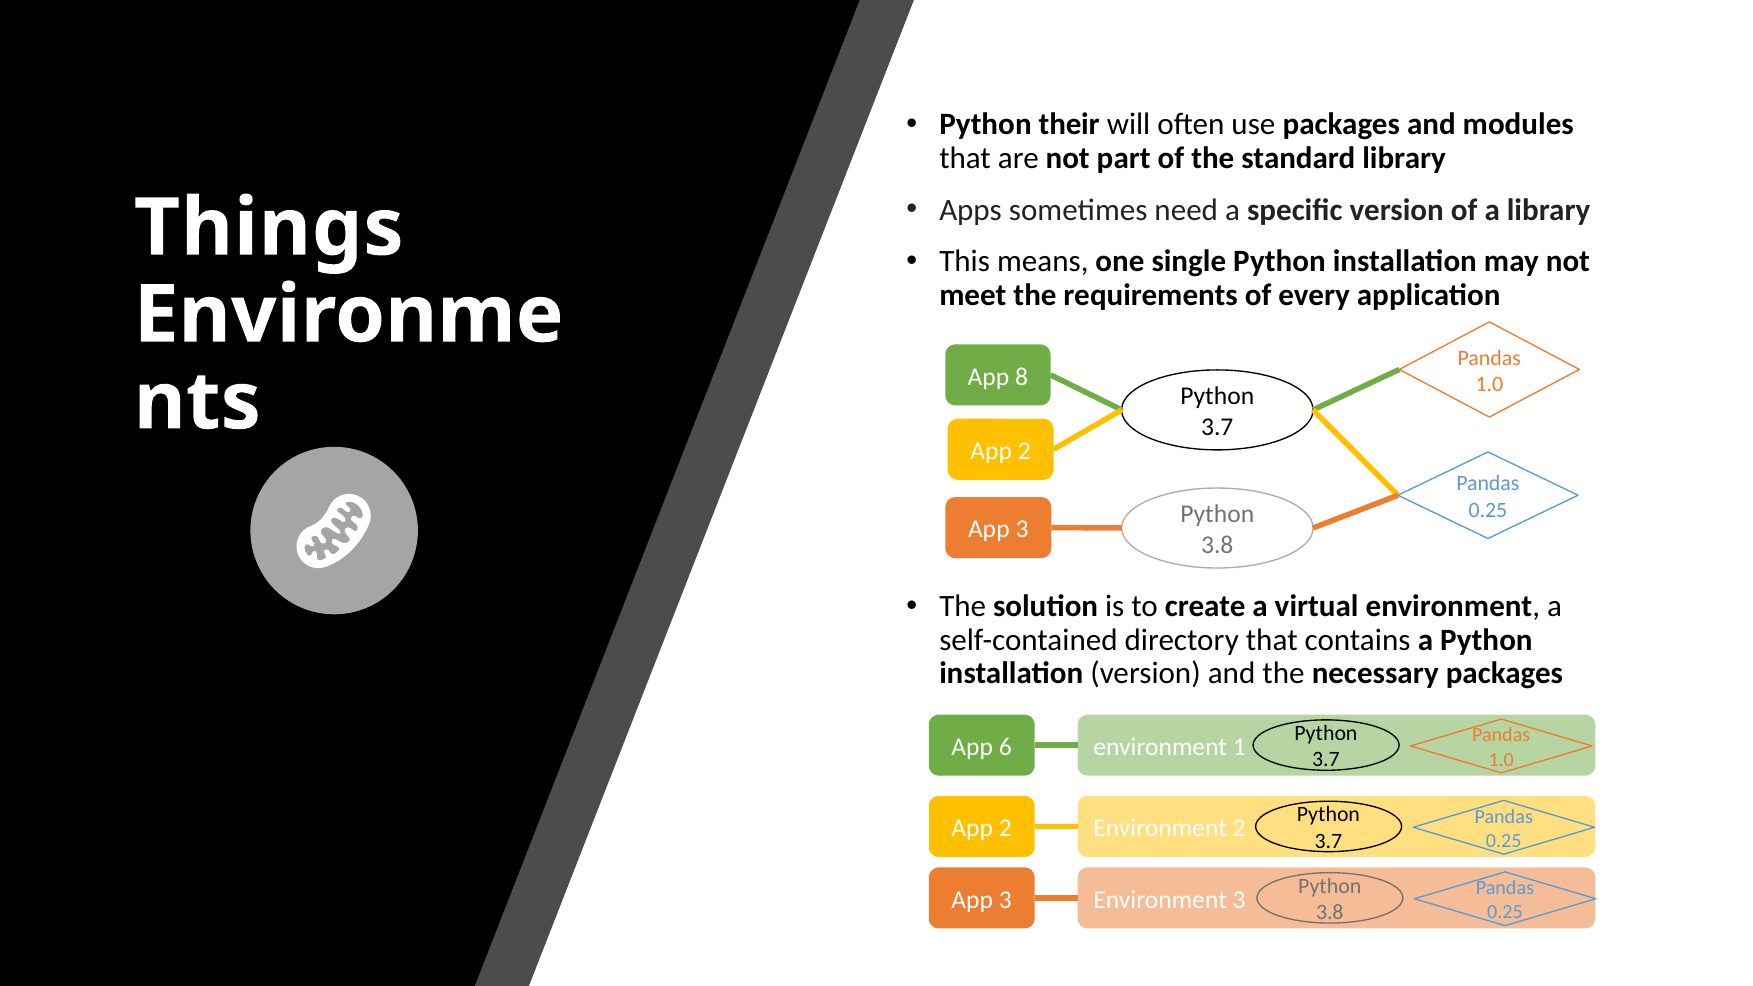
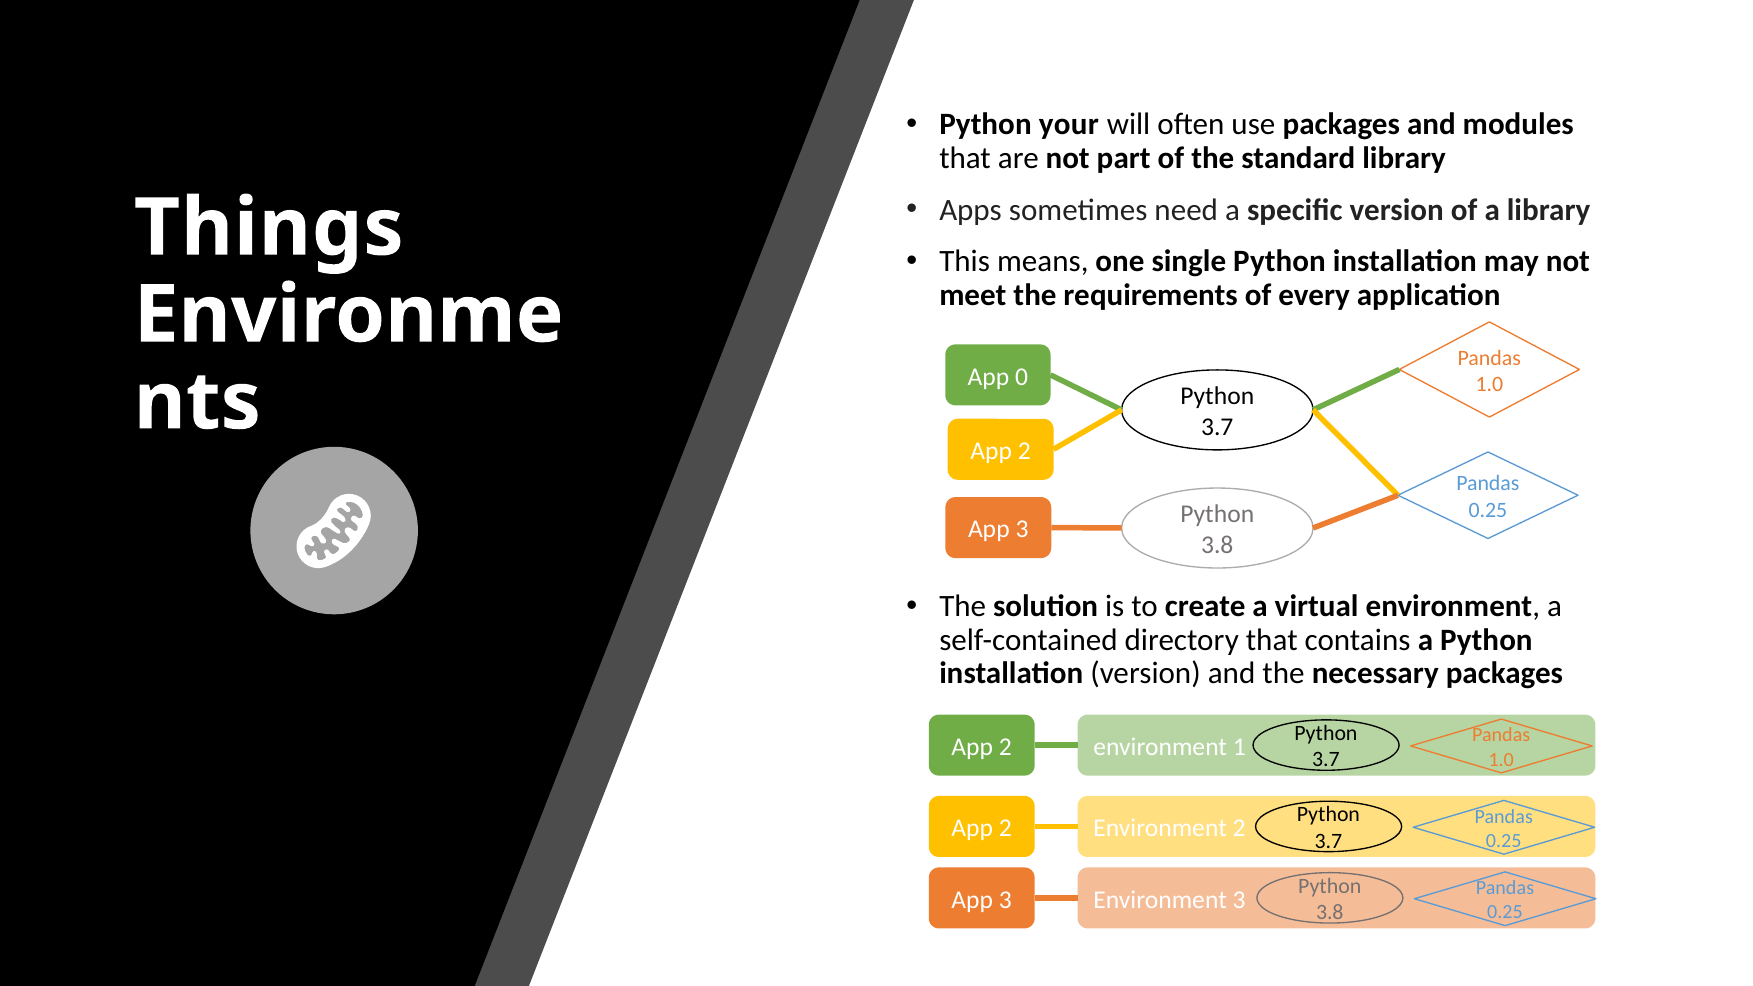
their: their -> your
8: 8 -> 0
6 at (1005, 747): 6 -> 2
